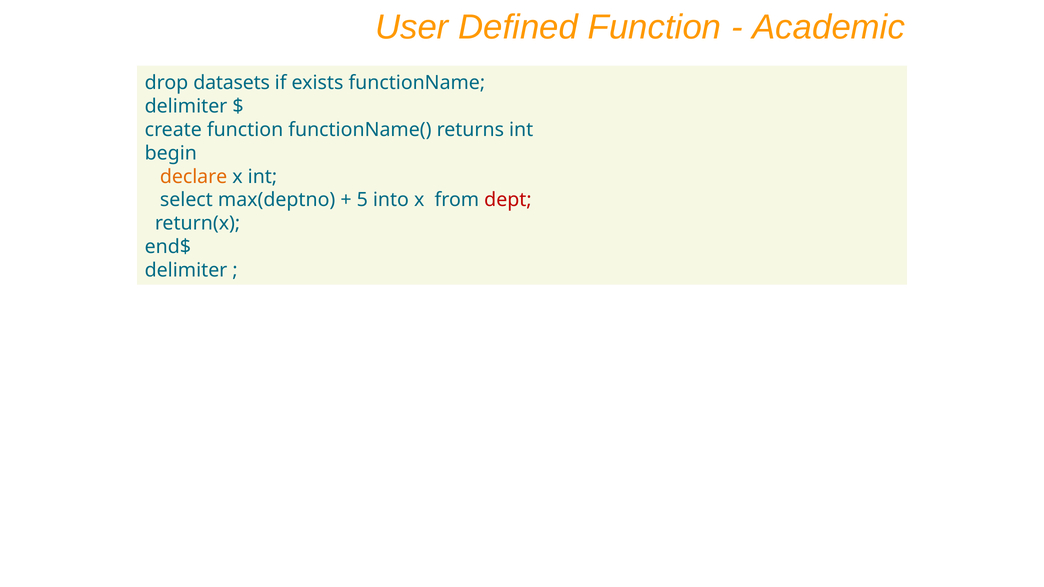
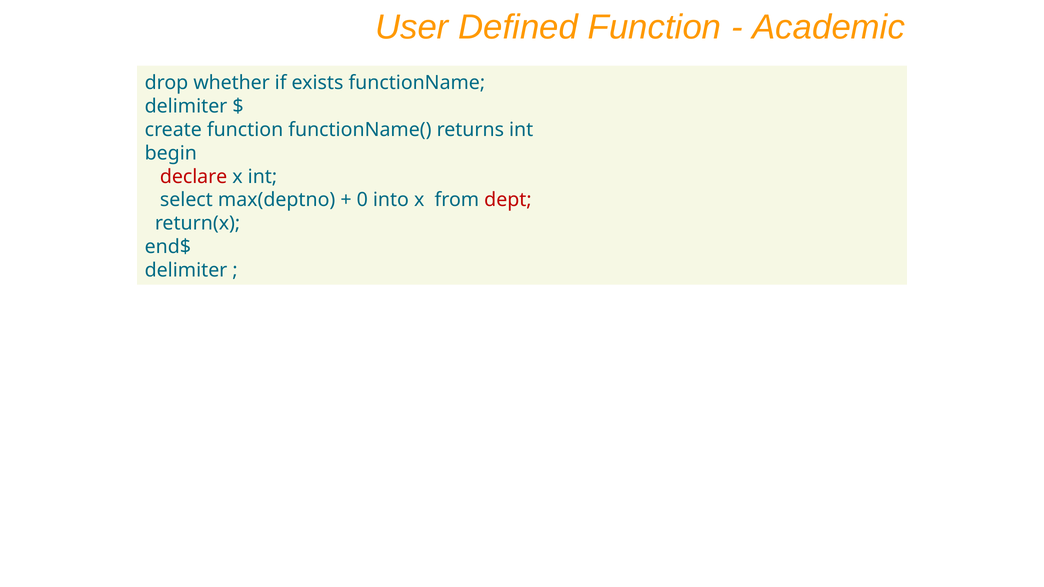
datasets: datasets -> whether
declare colour: orange -> red
5: 5 -> 0
